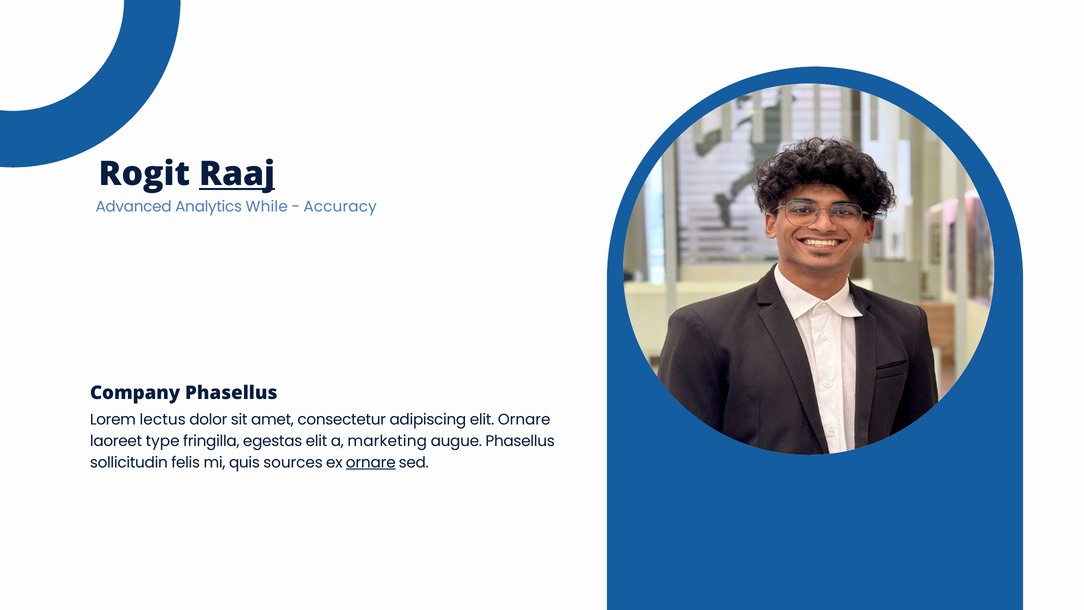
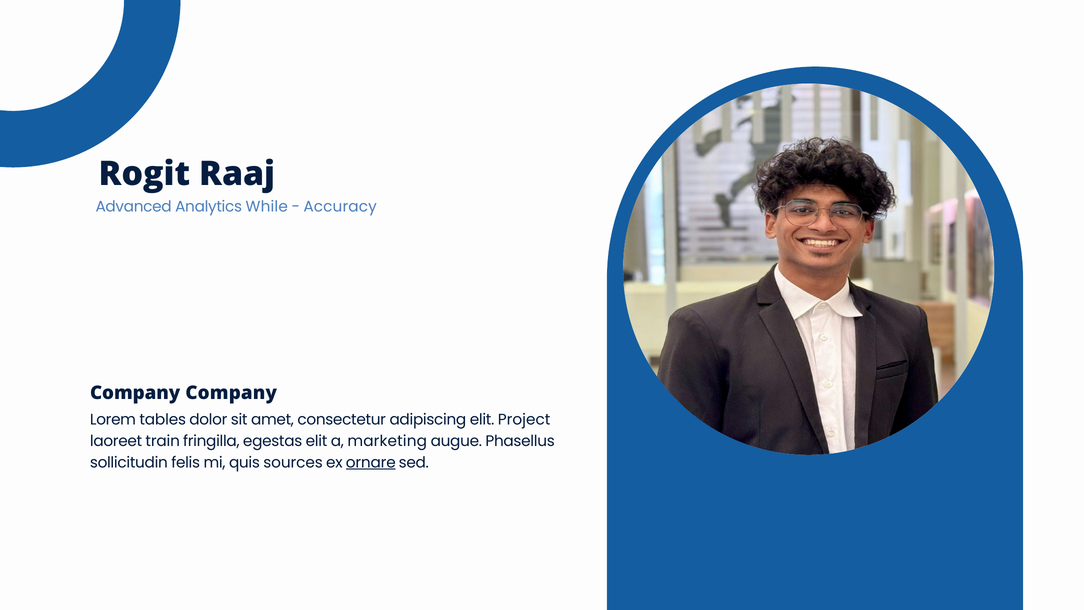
Raaj underline: present -> none
Company Phasellus: Phasellus -> Company
lectus: lectus -> tables
elit Ornare: Ornare -> Project
type: type -> train
